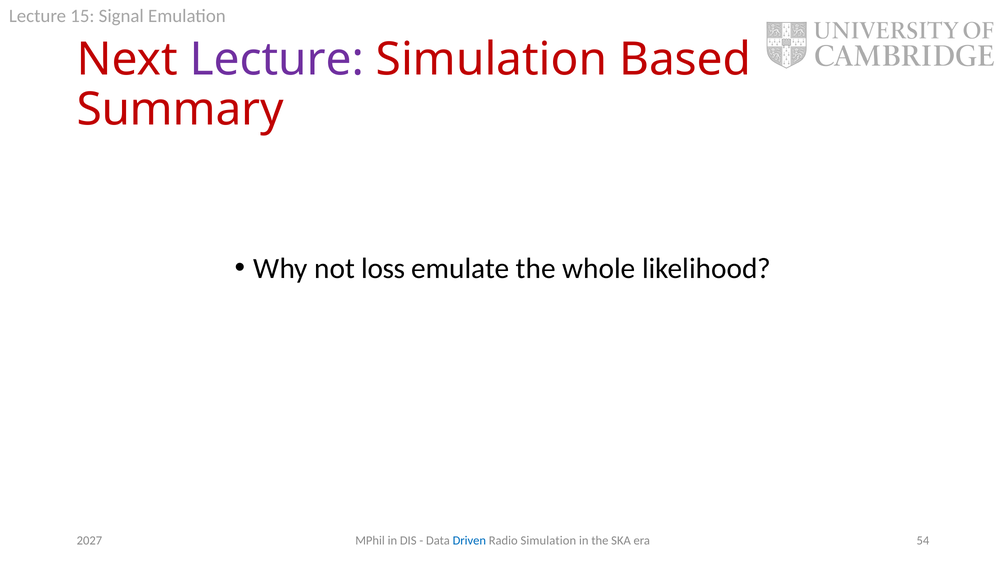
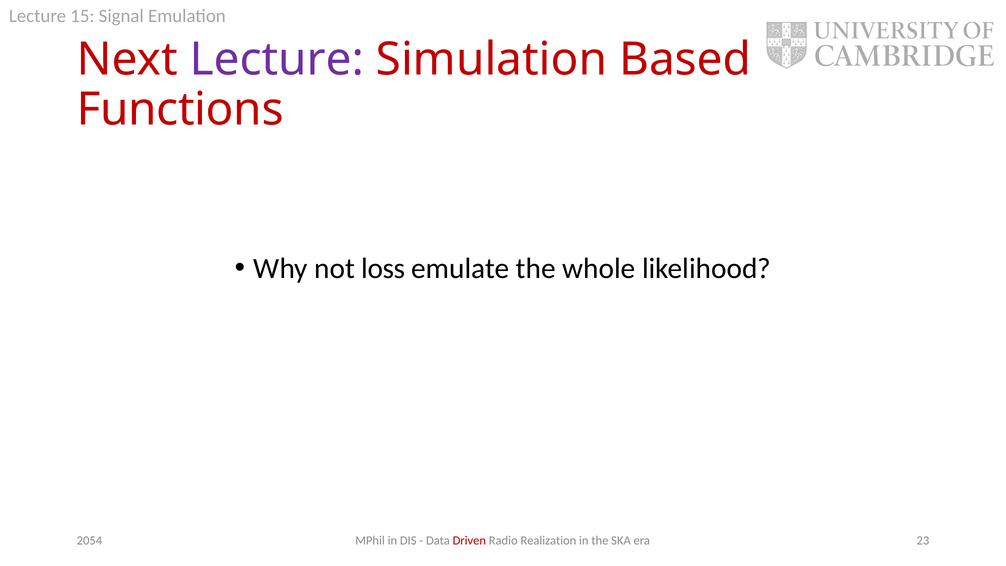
Summary: Summary -> Functions
Driven colour: blue -> red
Radio Simulation: Simulation -> Realization
54: 54 -> 23
2027: 2027 -> 2054
